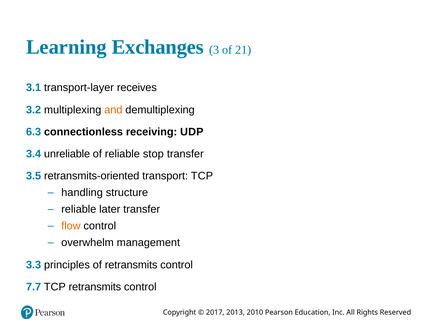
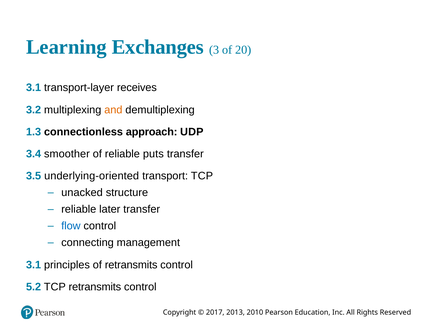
21: 21 -> 20
6.3: 6.3 -> 1.3
receiving: receiving -> approach
unreliable: unreliable -> smoother
stop: stop -> puts
retransmits-oriented: retransmits-oriented -> underlying-oriented
handling: handling -> unacked
flow colour: orange -> blue
overwhelm: overwhelm -> connecting
3.3 at (34, 264): 3.3 -> 3.1
7.7: 7.7 -> 5.2
